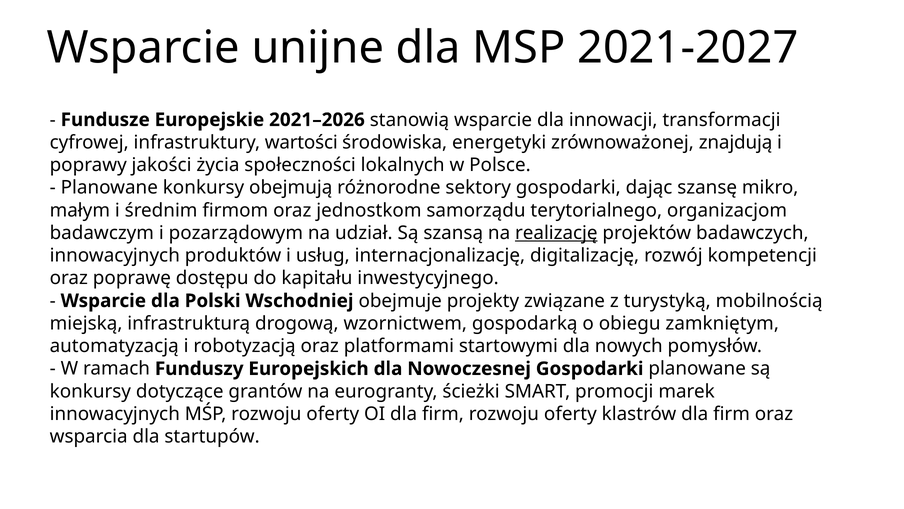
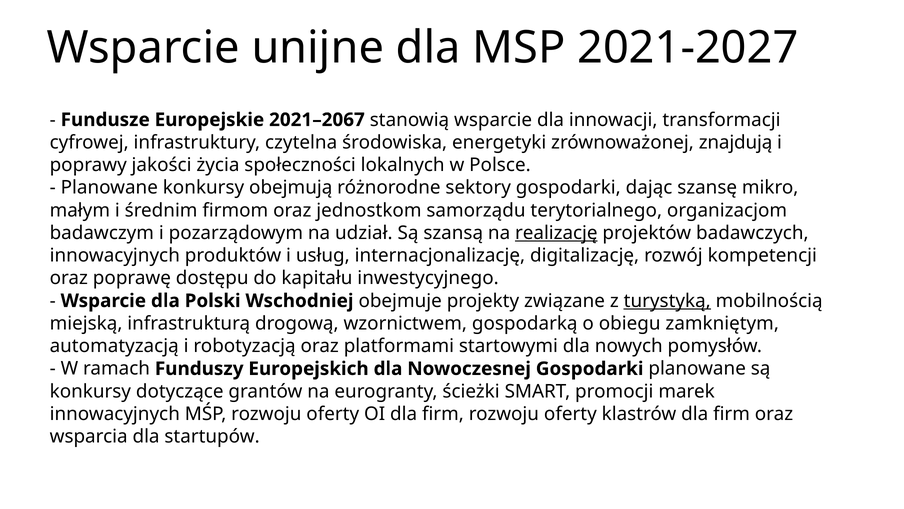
2021–2026: 2021–2026 -> 2021–2067
wartości: wartości -> czytelna
turystyką underline: none -> present
